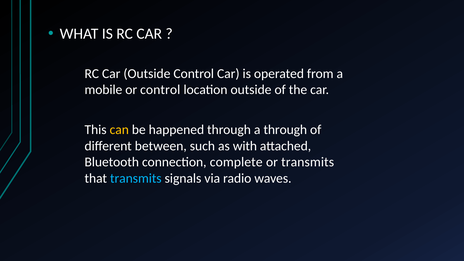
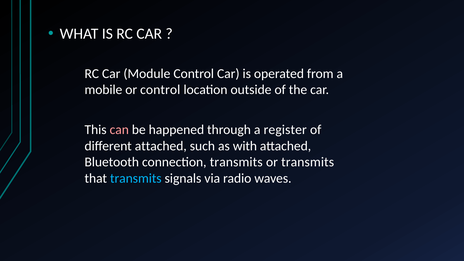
Car Outside: Outside -> Module
can colour: yellow -> pink
a through: through -> register
different between: between -> attached
connection complete: complete -> transmits
